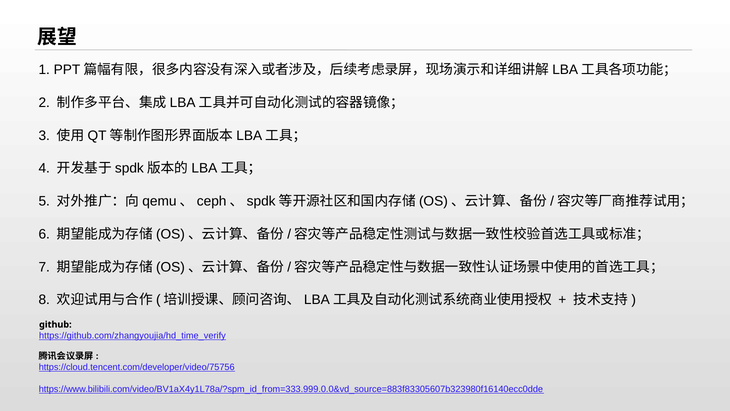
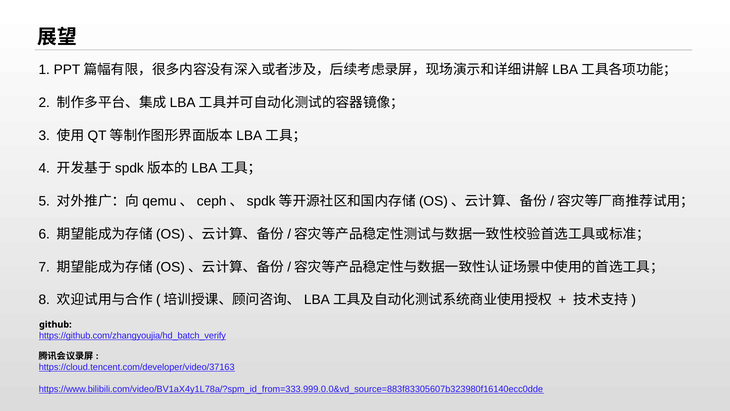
https://github.com/zhangyoujia/hd_time_verify: https://github.com/zhangyoujia/hd_time_verify -> https://github.com/zhangyoujia/hd_batch_verify
https://cloud.tencent.com/developer/video/75756: https://cloud.tencent.com/developer/video/75756 -> https://cloud.tencent.com/developer/video/37163
